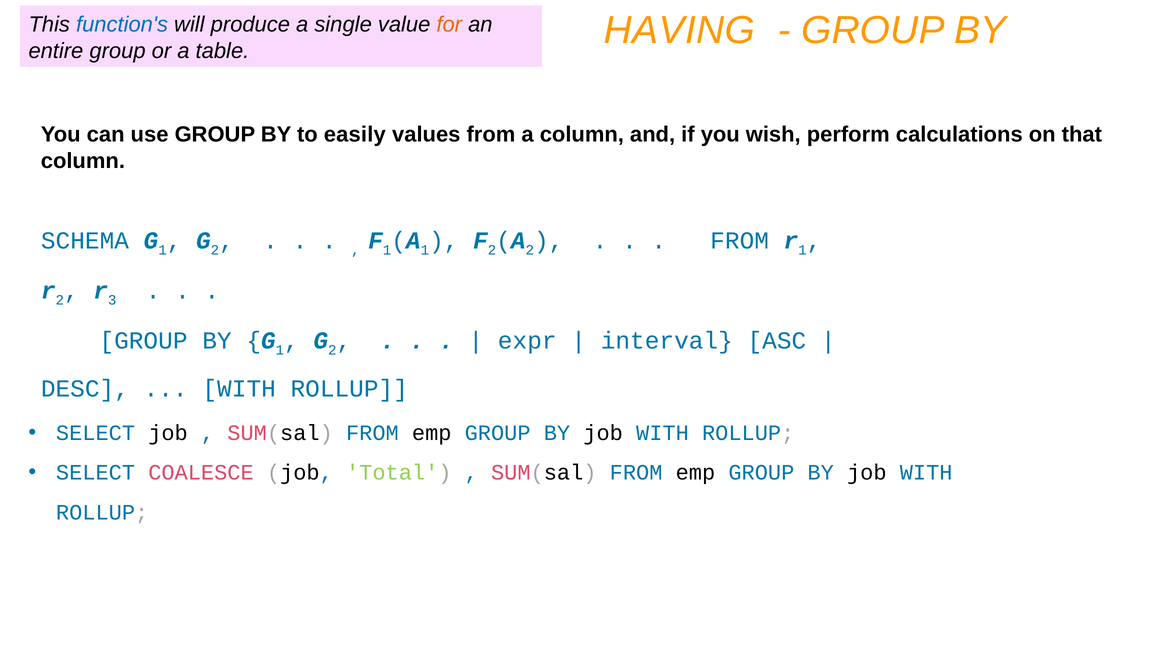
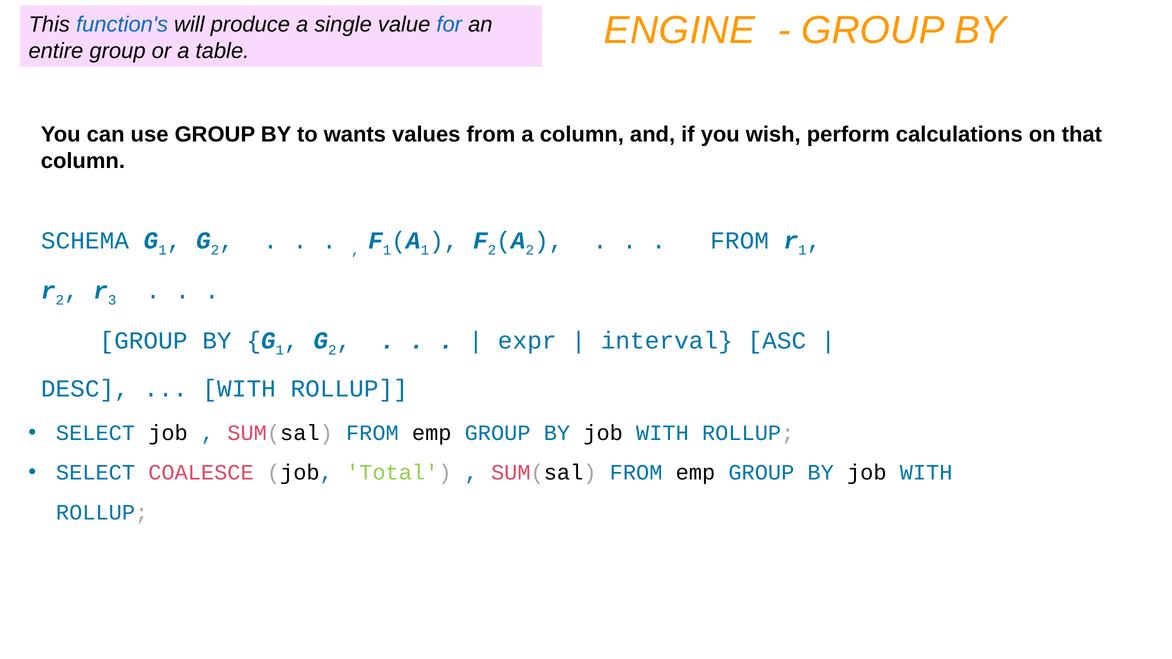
HAVING: HAVING -> ENGINE
for colour: orange -> blue
easily: easily -> wants
